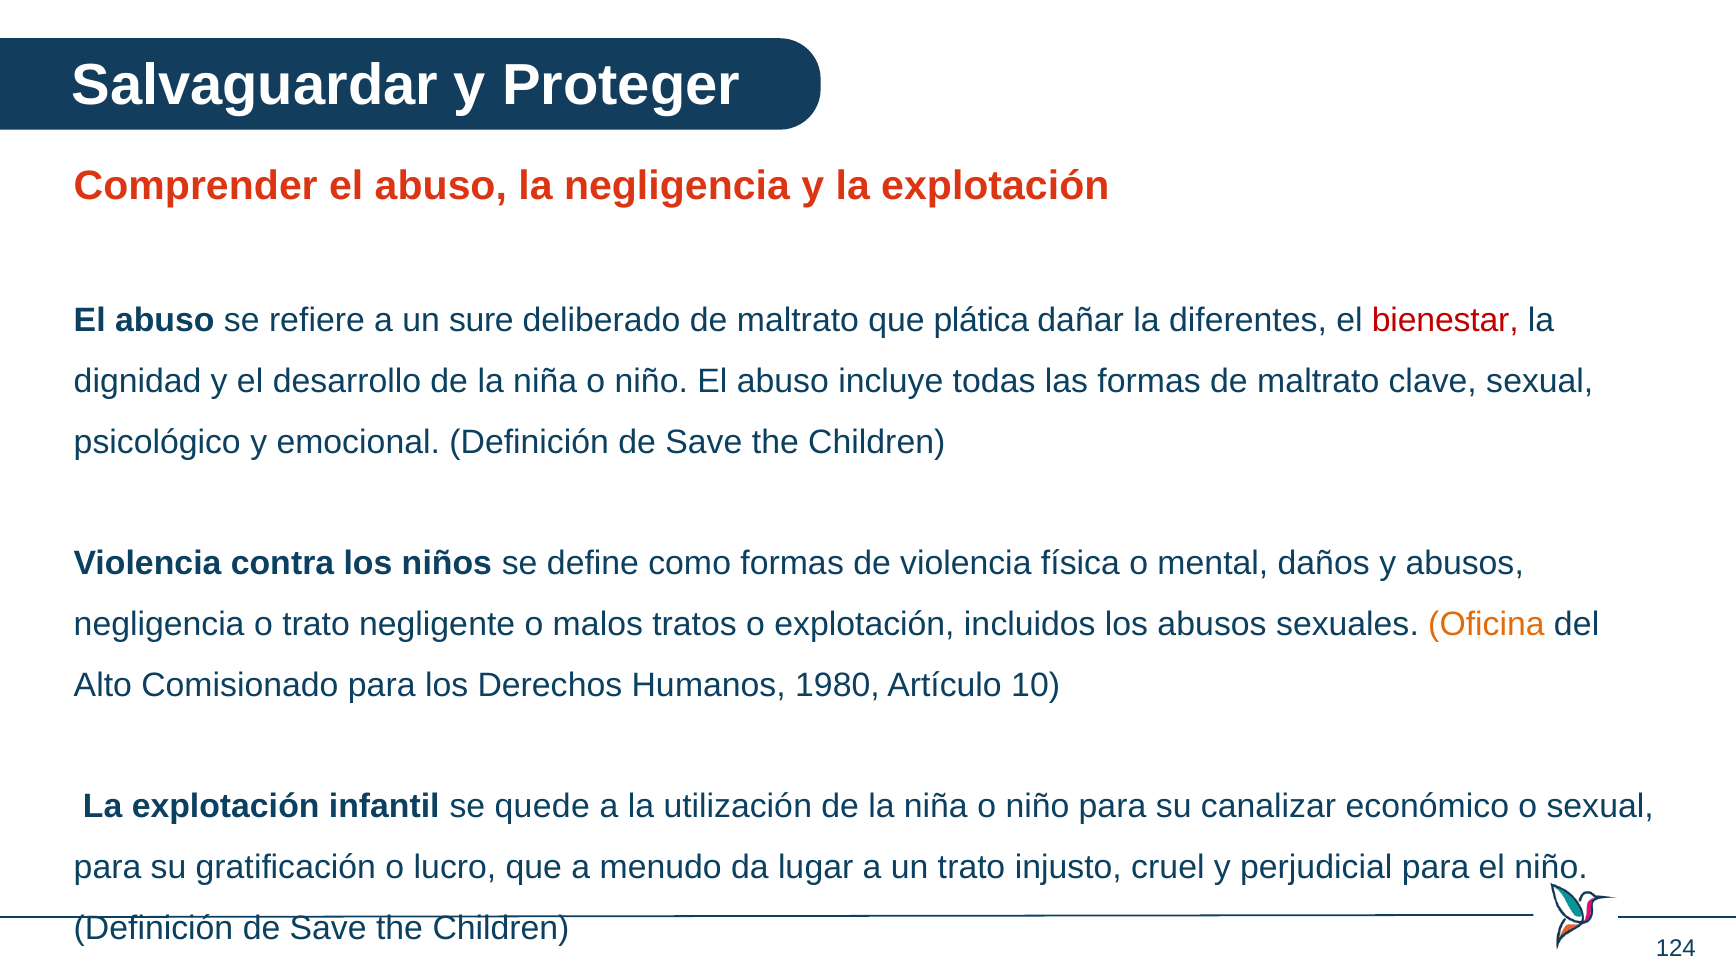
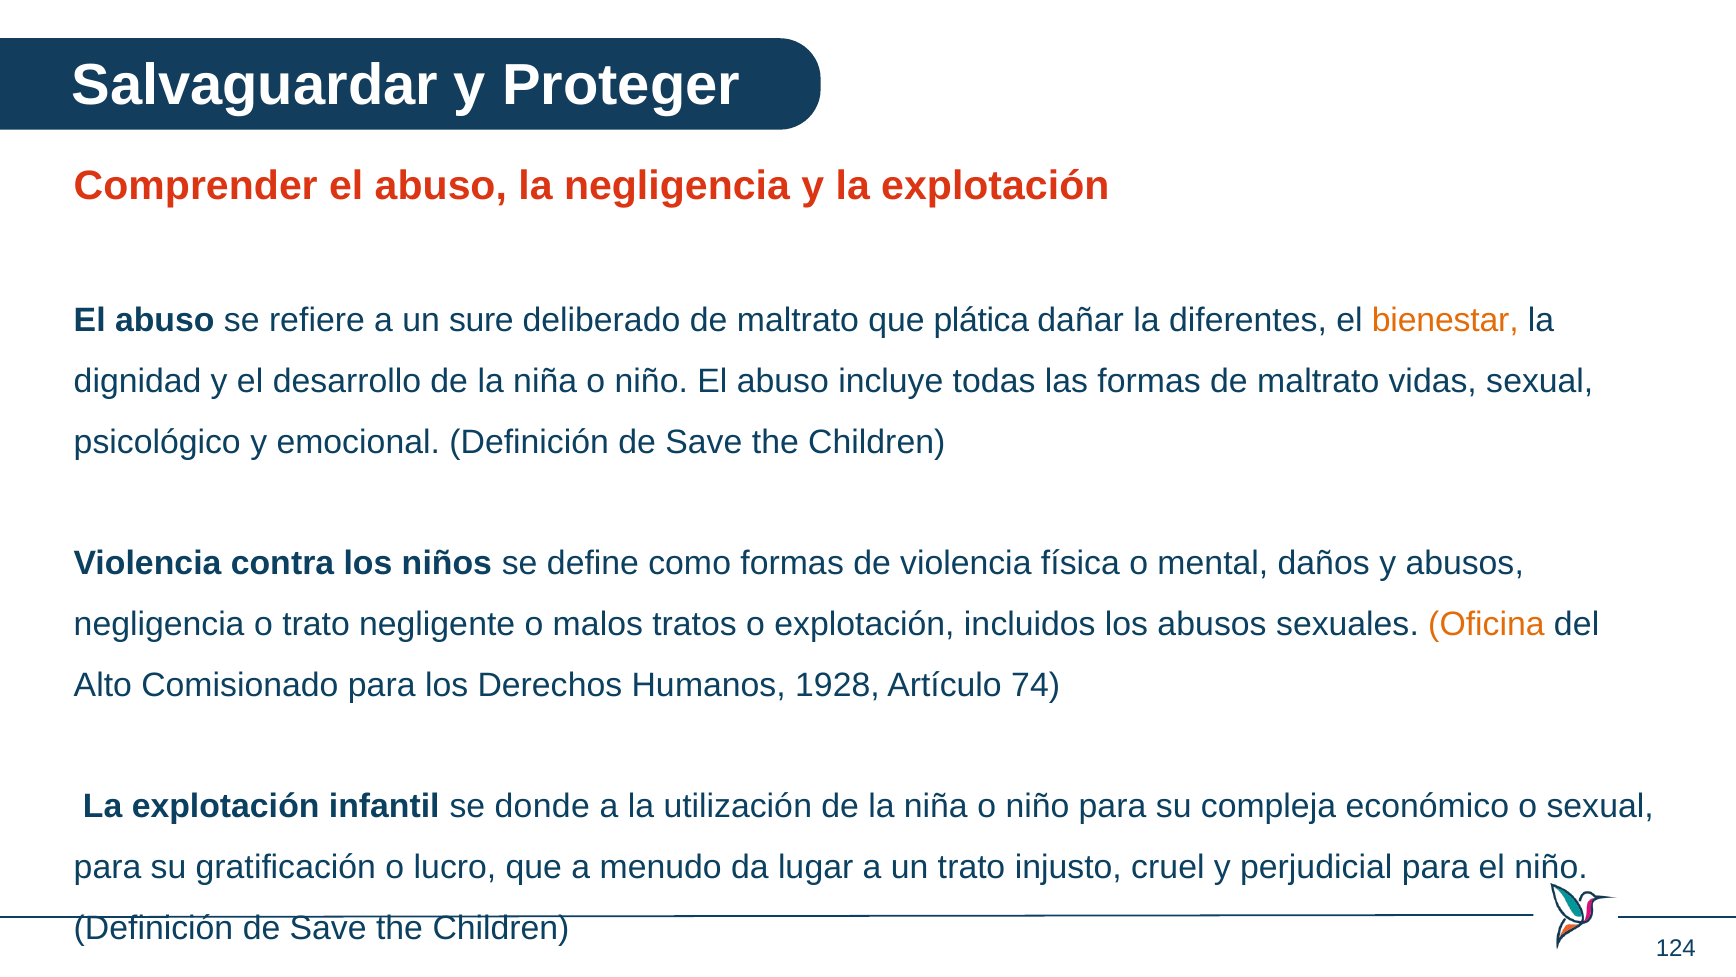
bienestar colour: red -> orange
clave: clave -> vidas
1980: 1980 -> 1928
10: 10 -> 74
quede: quede -> donde
canalizar: canalizar -> compleja
